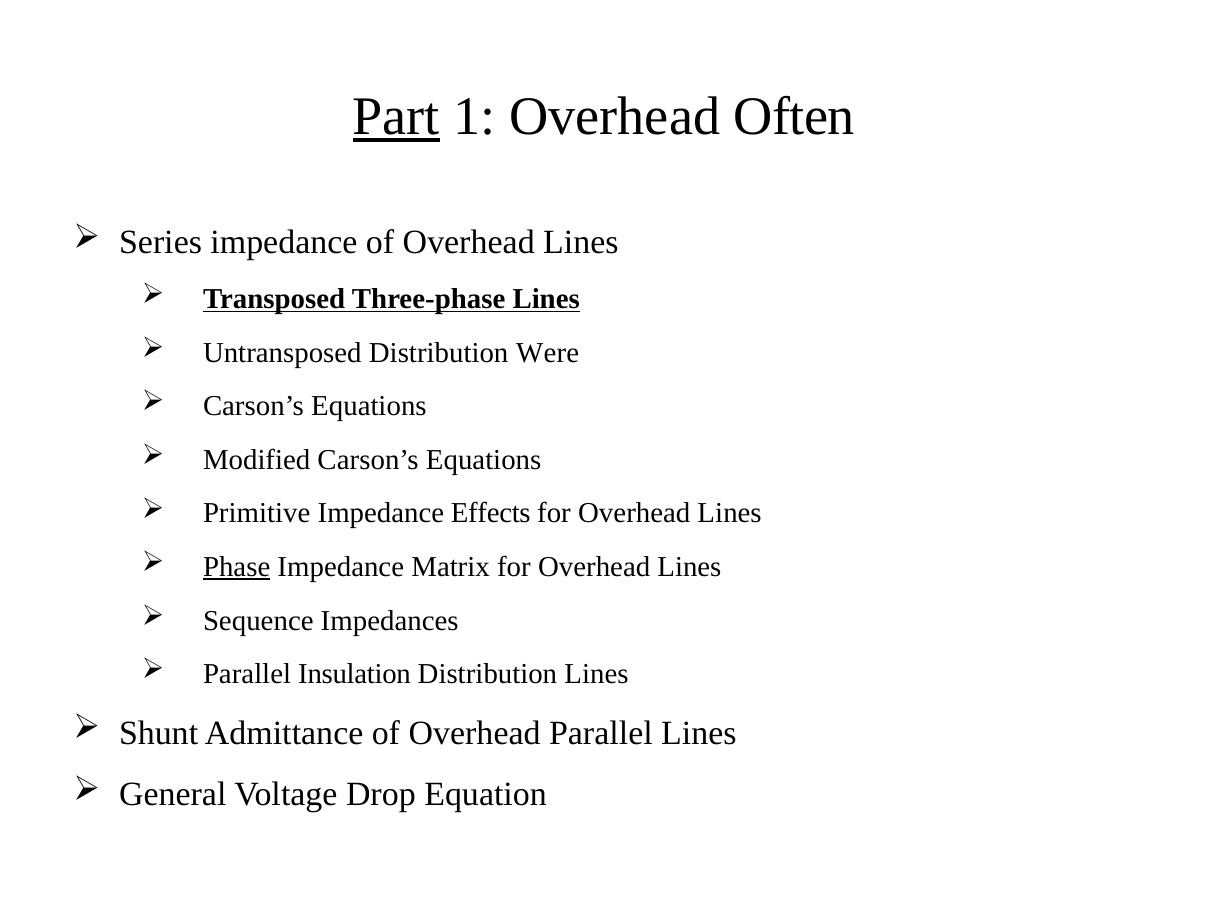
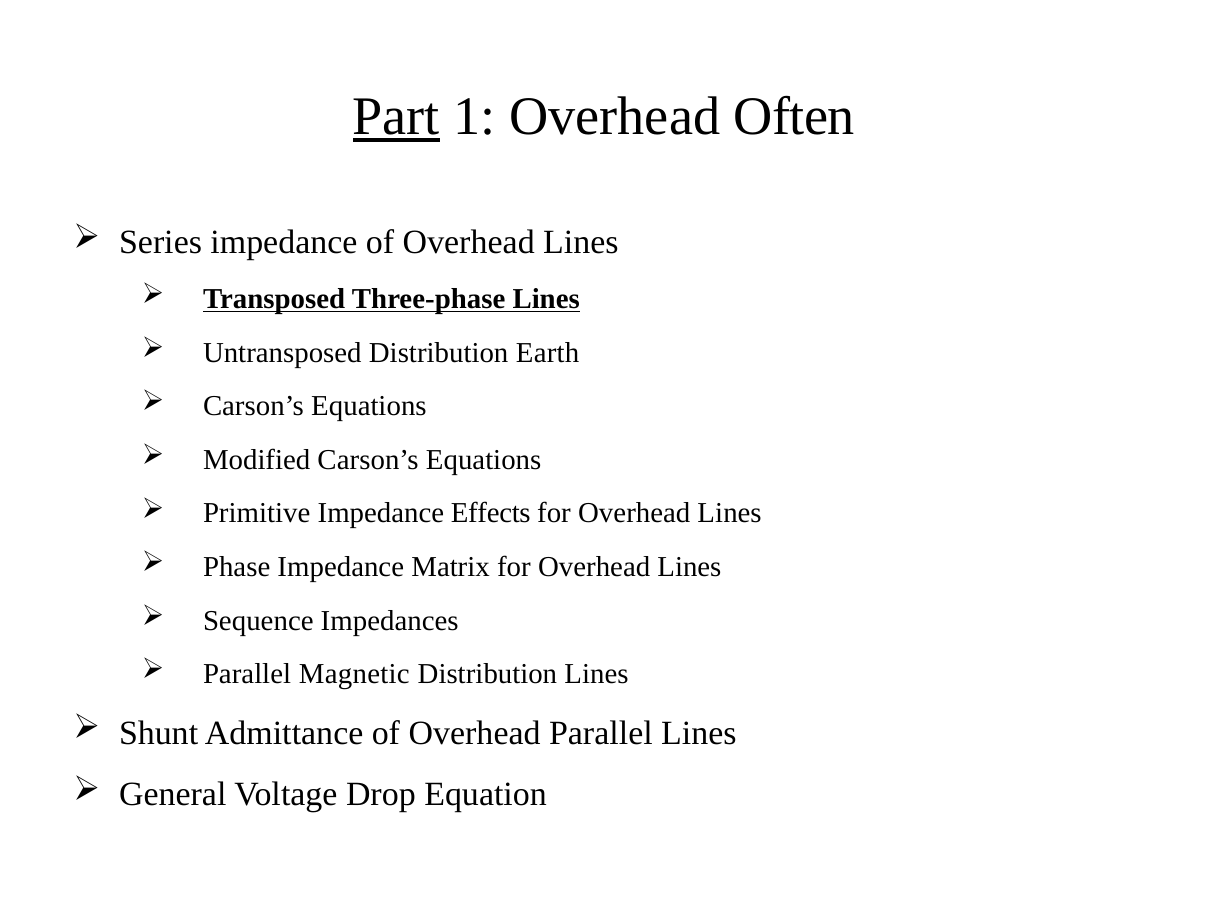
Were: Were -> Earth
Phase underline: present -> none
Insulation: Insulation -> Magnetic
